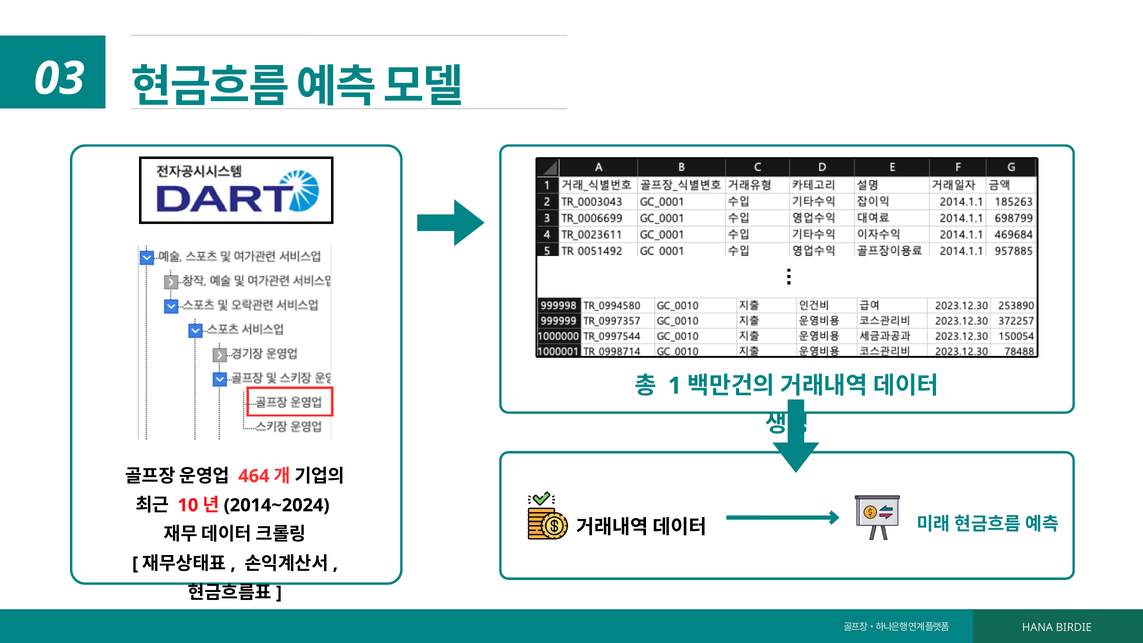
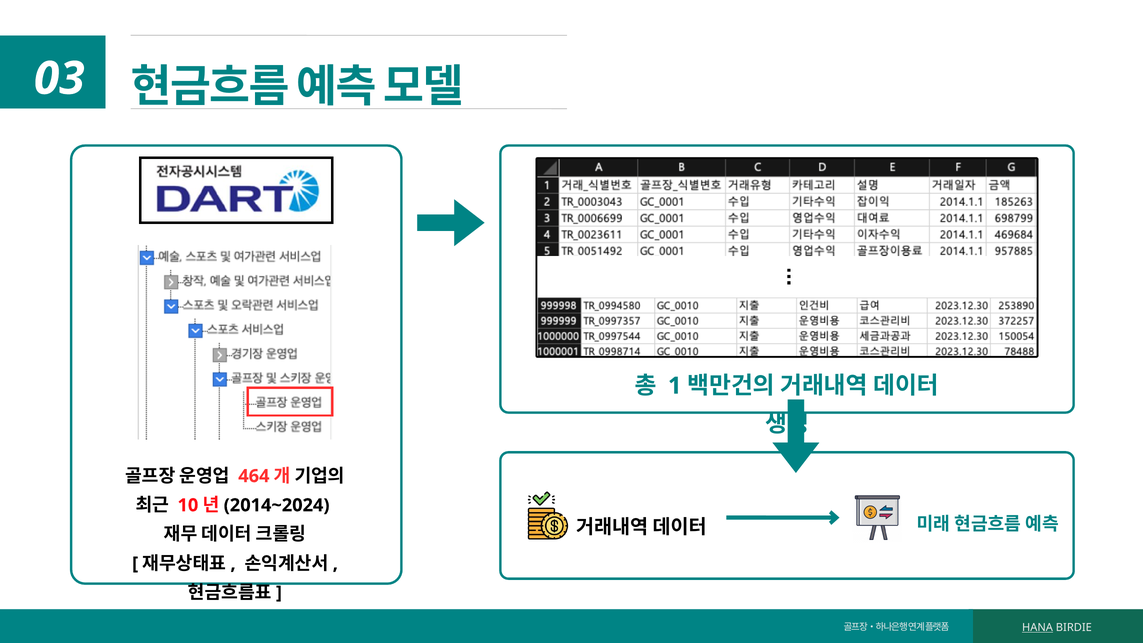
HANA underline: none -> present
